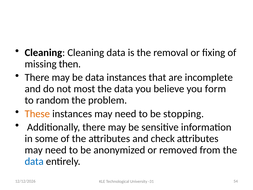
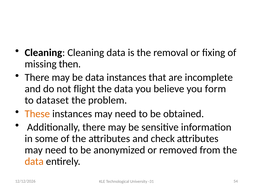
most: most -> flight
random: random -> dataset
stopping: stopping -> obtained
data at (34, 161) colour: blue -> orange
